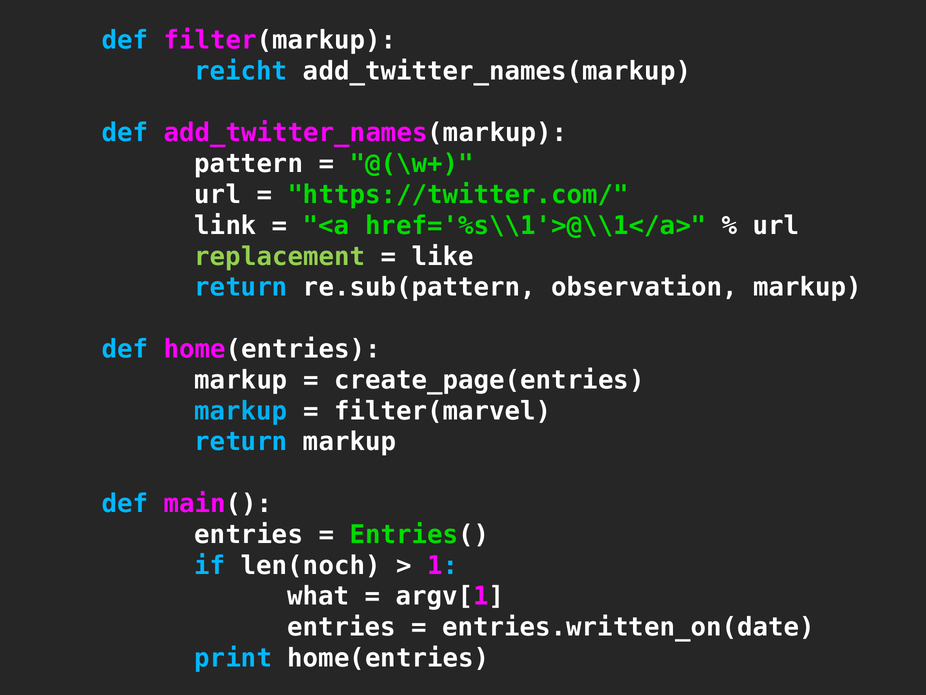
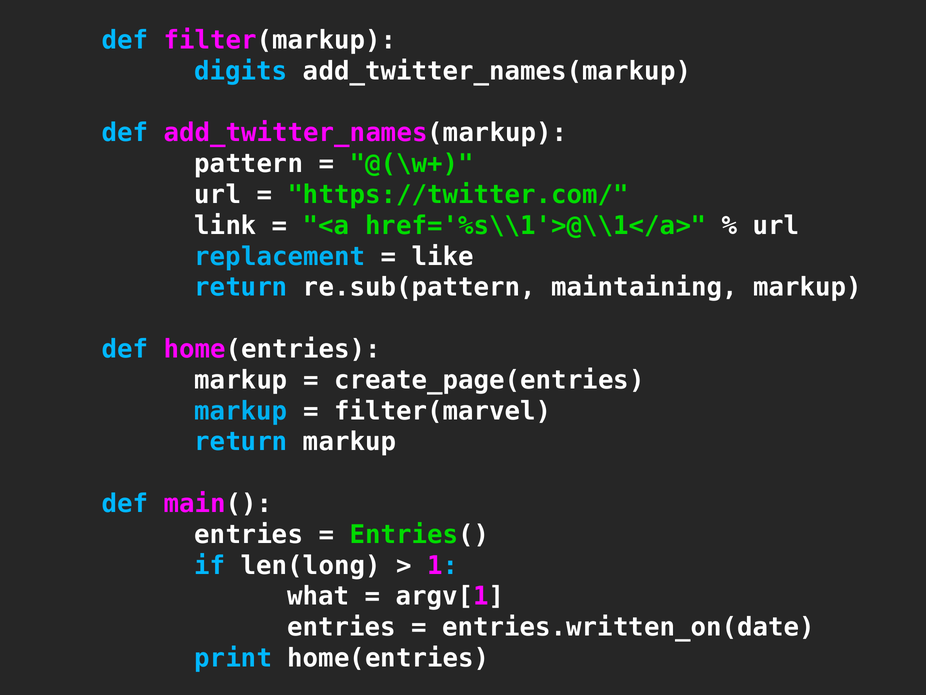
reicht: reicht -> digits
replacement colour: light green -> light blue
observation: observation -> maintaining
len(noch: len(noch -> len(long
